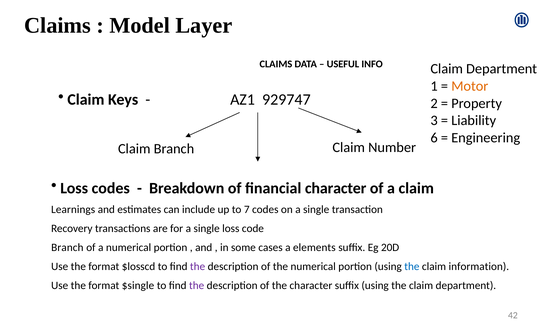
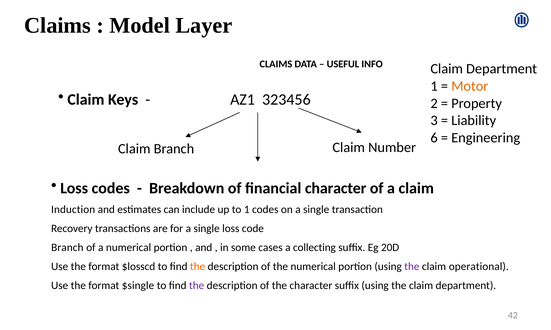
929747: 929747 -> 323456
Learnings: Learnings -> Induction
to 7: 7 -> 1
elements: elements -> collecting
the at (198, 266) colour: purple -> orange
the at (412, 266) colour: blue -> purple
information: information -> operational
